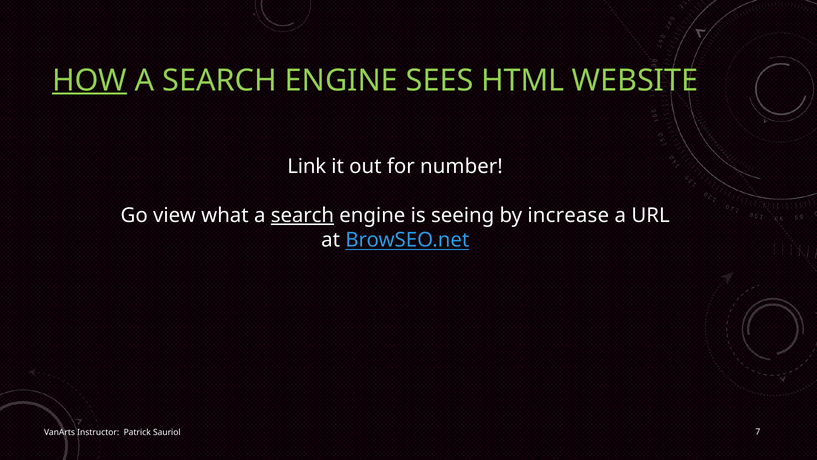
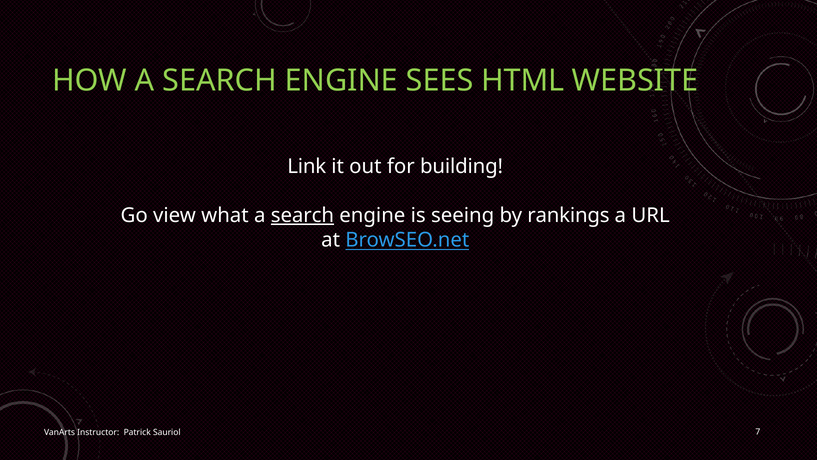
HOW underline: present -> none
number: number -> building
increase: increase -> rankings
